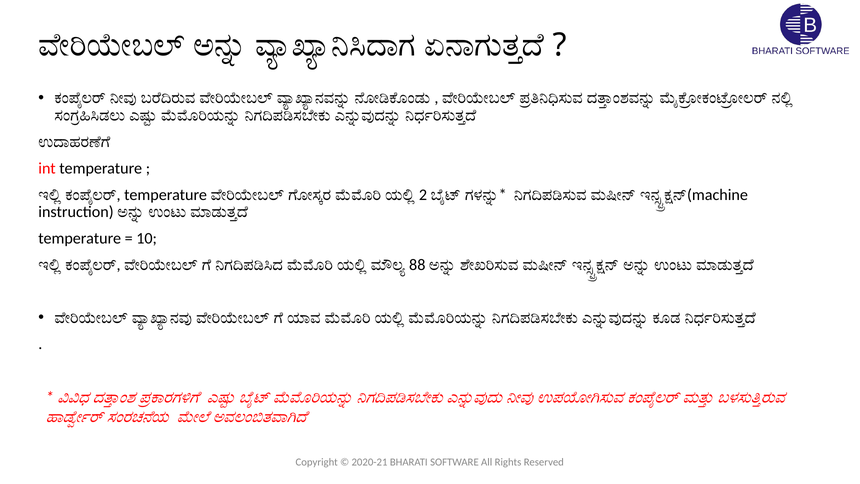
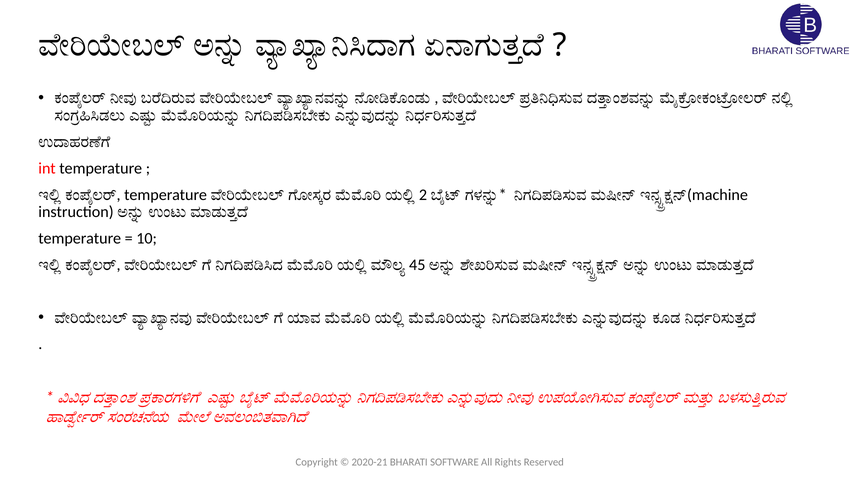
88: 88 -> 45
